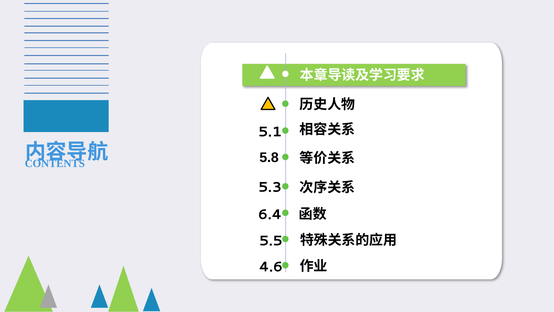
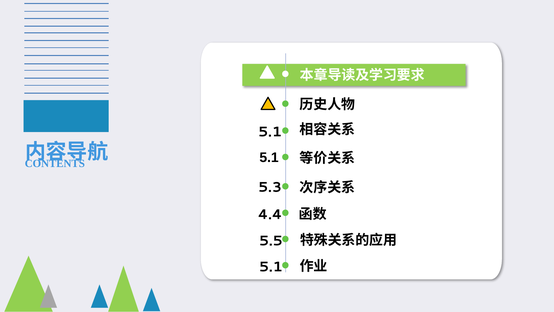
5.8 at (269, 157): 5.8 -> 5.1
6.4: 6.4 -> 4.4
4.6 at (271, 267): 4.6 -> 5.1
